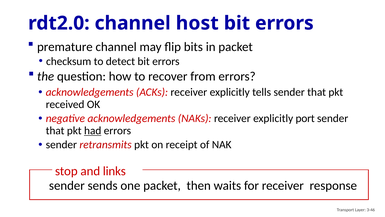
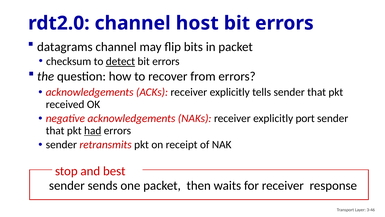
premature: premature -> datagrams
detect underline: none -> present
links: links -> best
